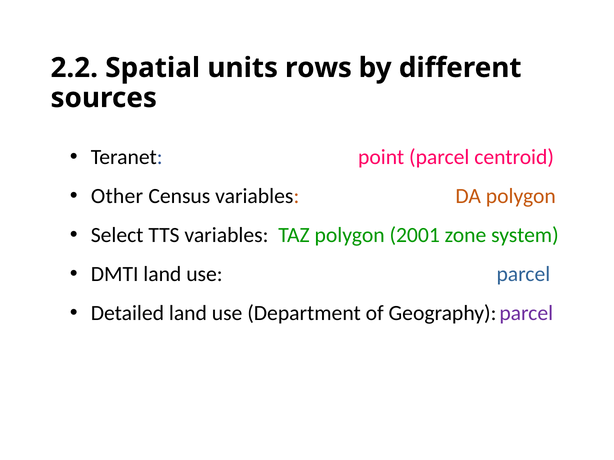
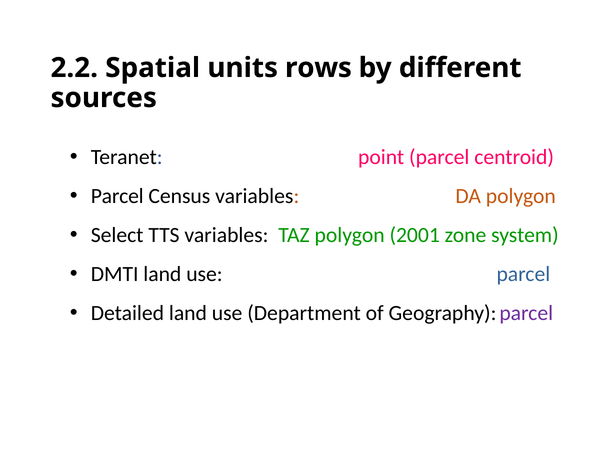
Other at (117, 196): Other -> Parcel
